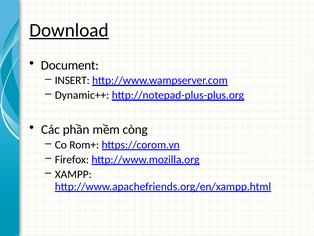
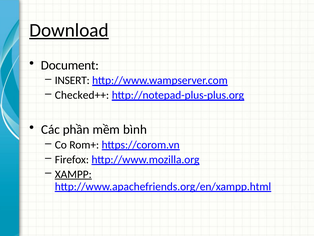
Dynamic++: Dynamic++ -> Checked++
còng: còng -> bình
XAMPP underline: none -> present
